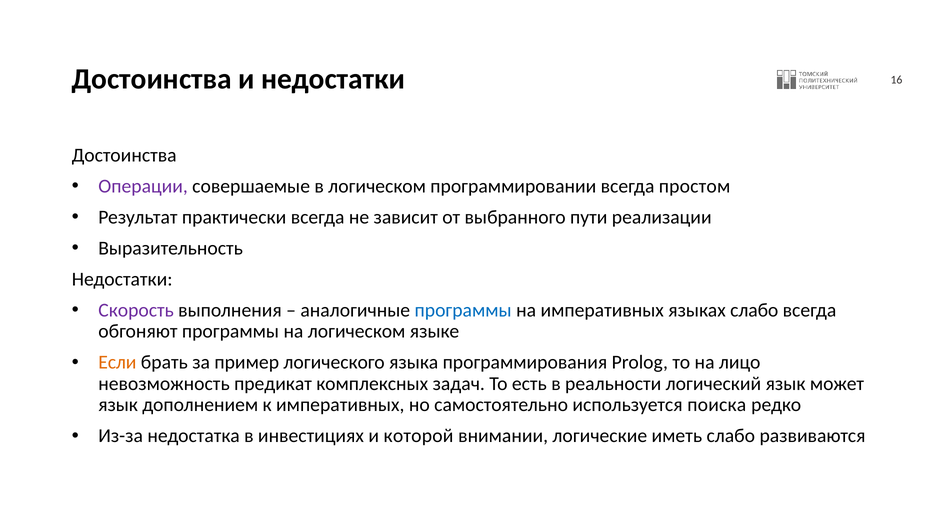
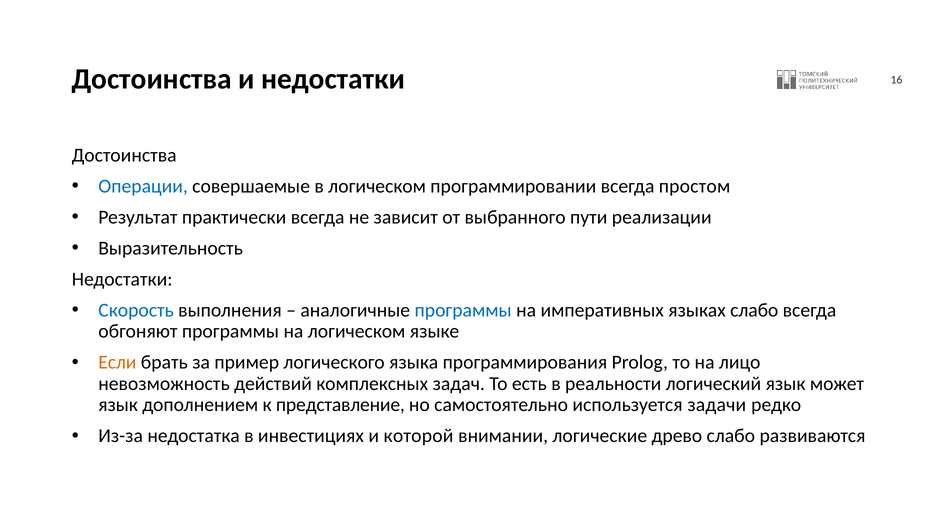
Операции colour: purple -> blue
Скорость colour: purple -> blue
предикат: предикат -> действий
к императивных: императивных -> представление
поиска: поиска -> задачи
иметь: иметь -> древо
